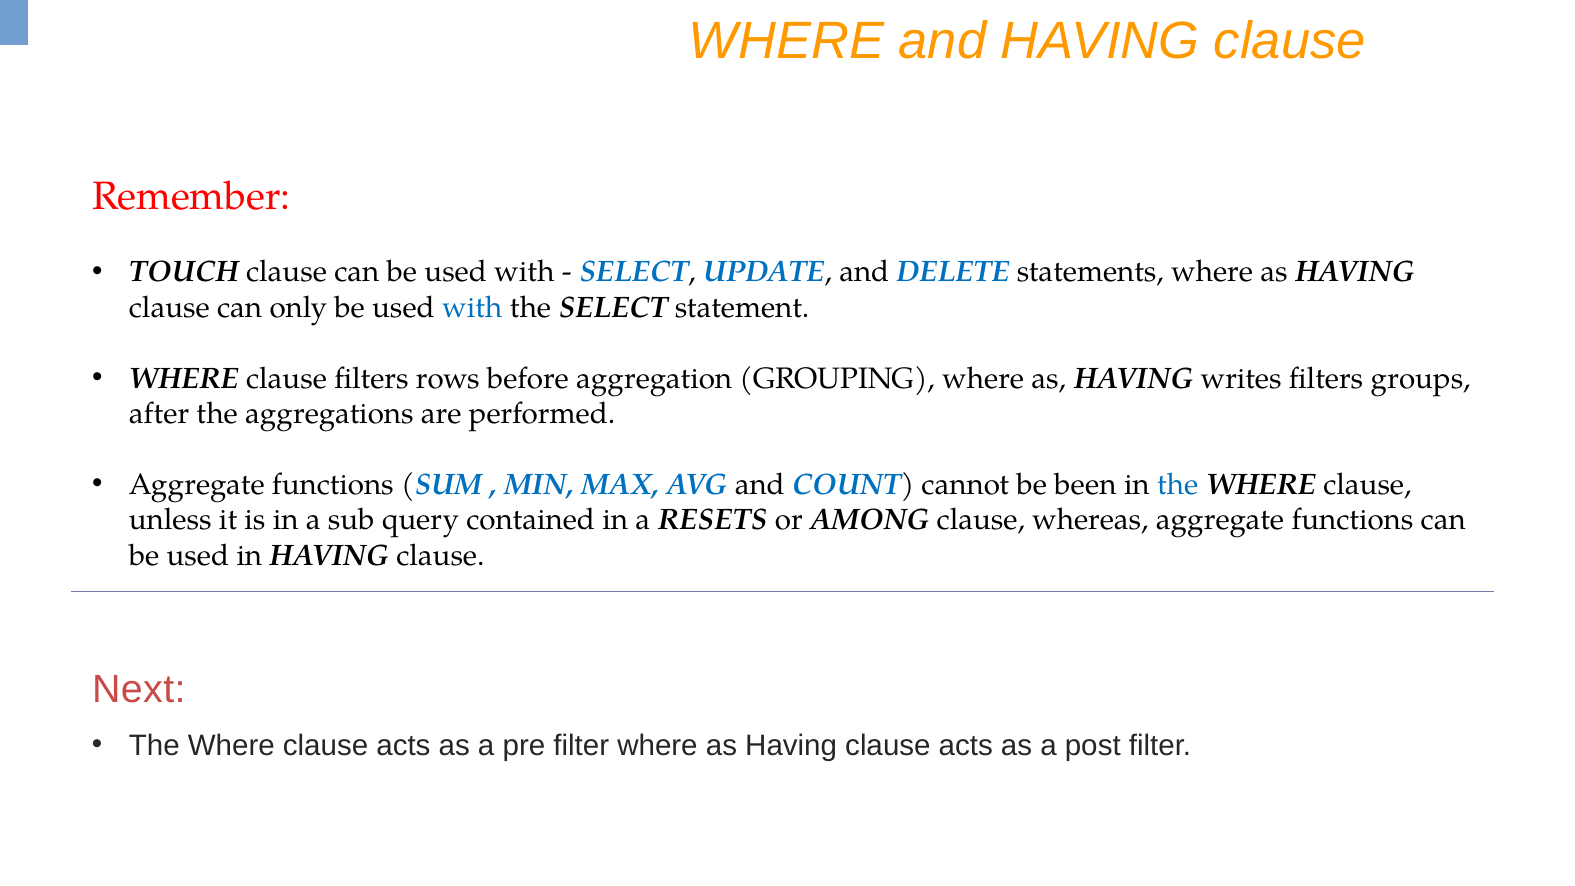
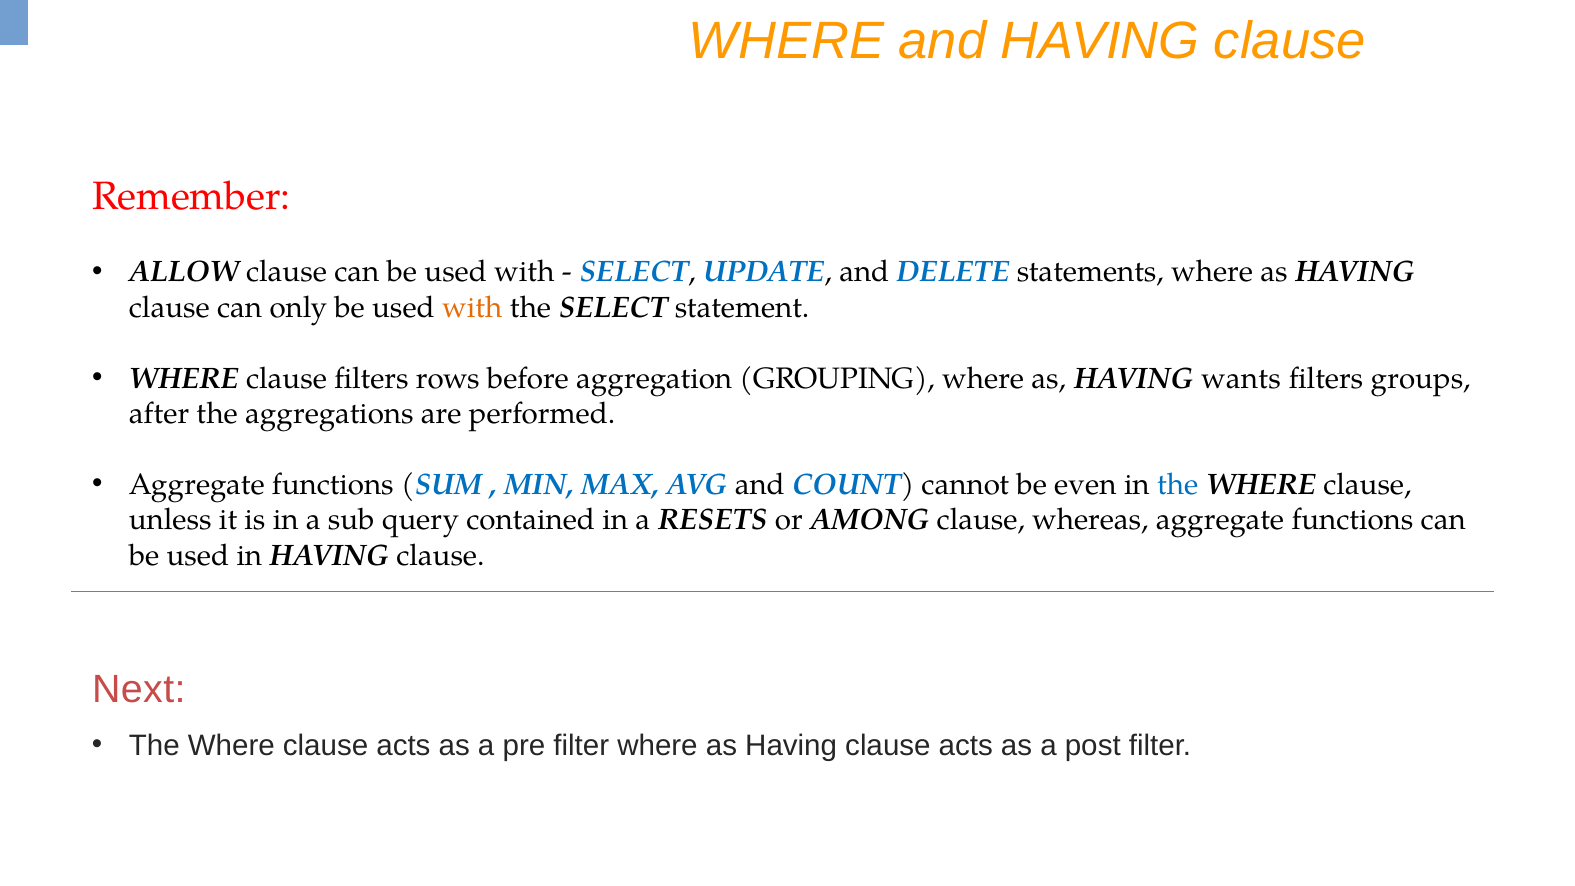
TOUCH: TOUCH -> ALLOW
with at (472, 308) colour: blue -> orange
writes: writes -> wants
been: been -> even
